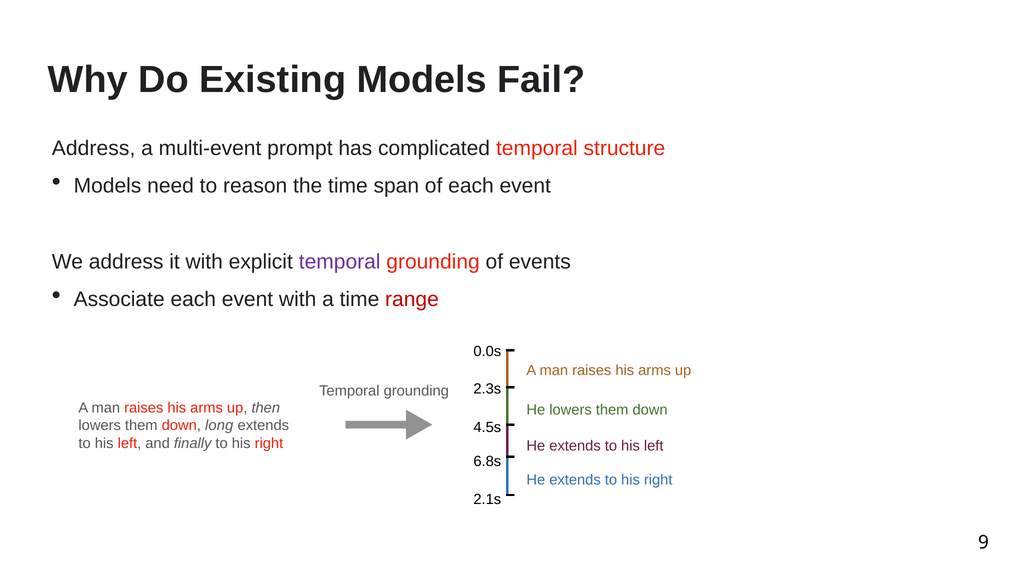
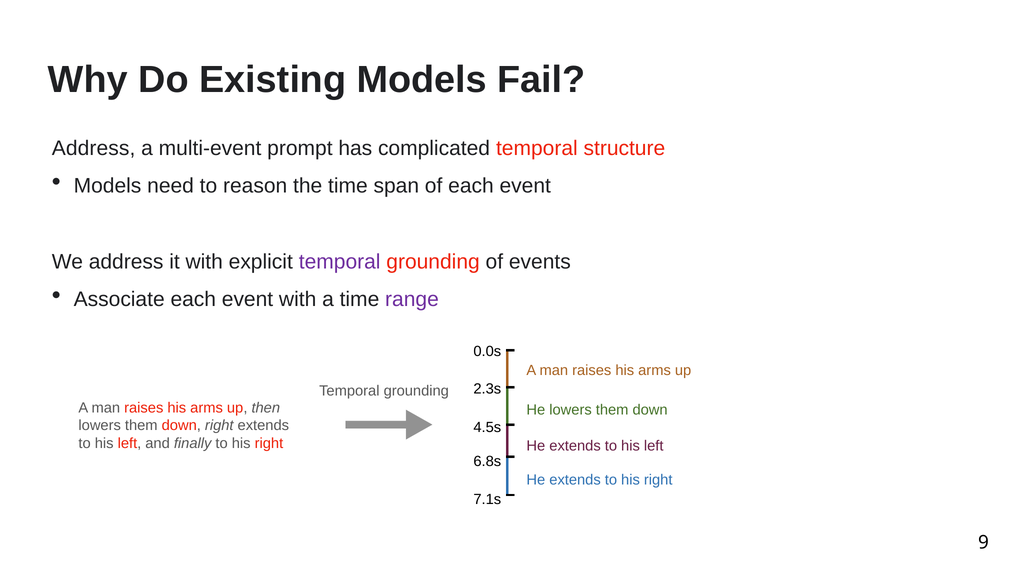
range colour: red -> purple
down long: long -> right
2.1s: 2.1s -> 7.1s
